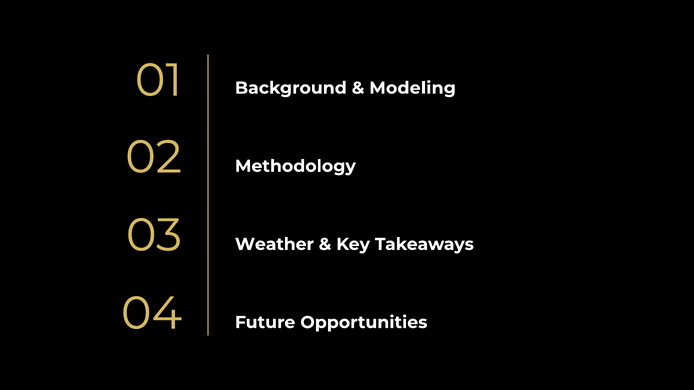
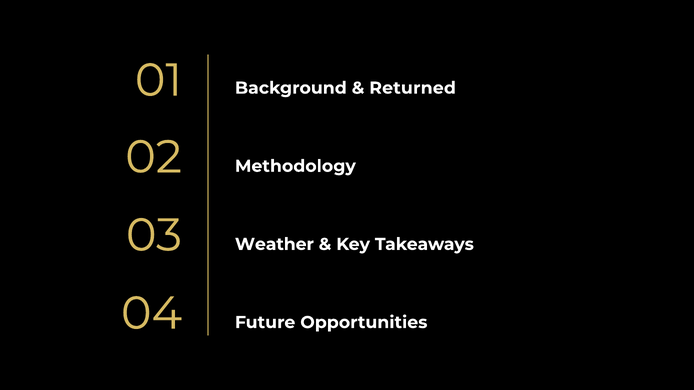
Modeling: Modeling -> Returned
